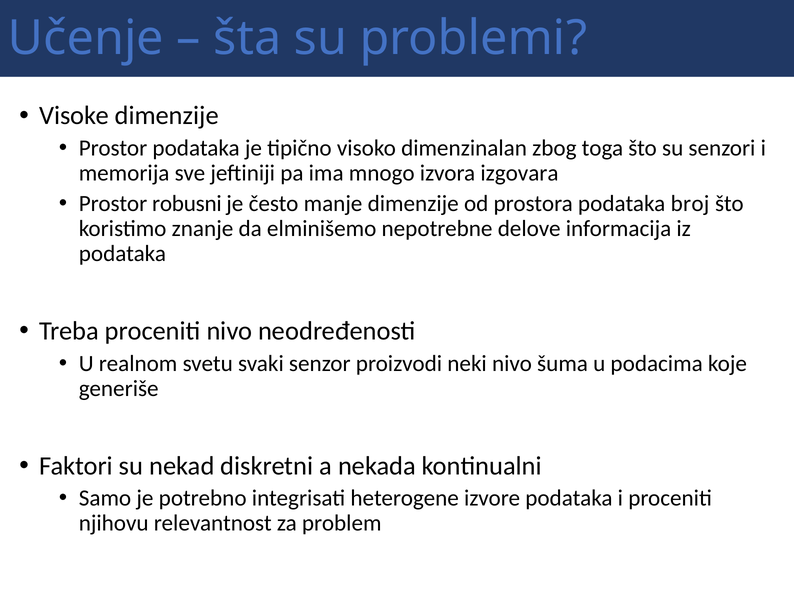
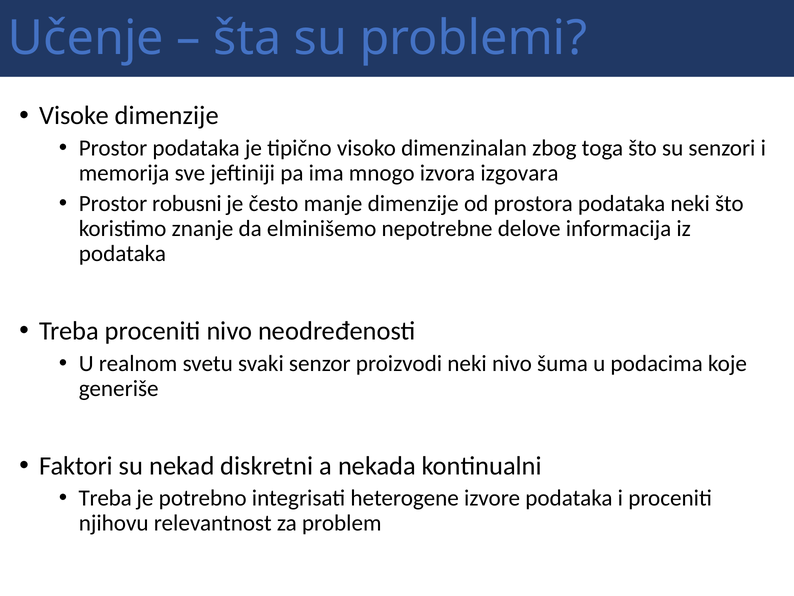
podataka broj: broj -> neki
Samo at (105, 498): Samo -> Treba
